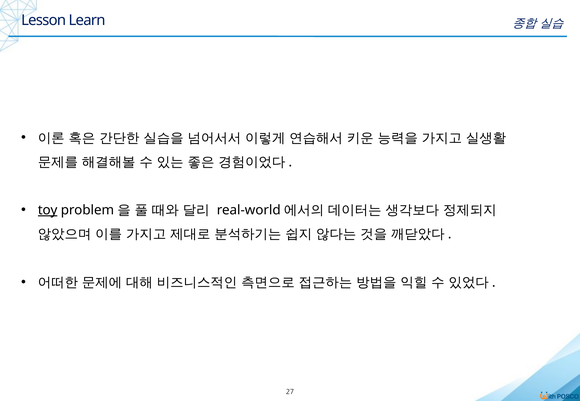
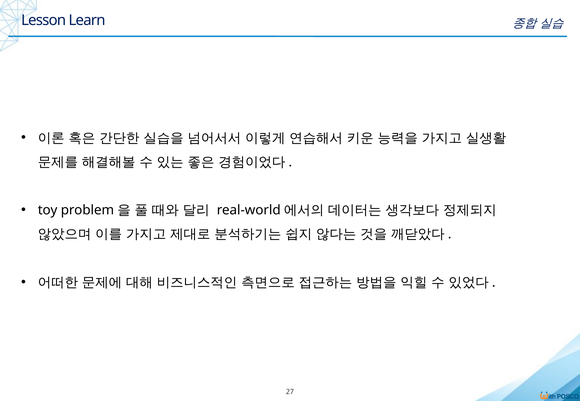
toy underline: present -> none
